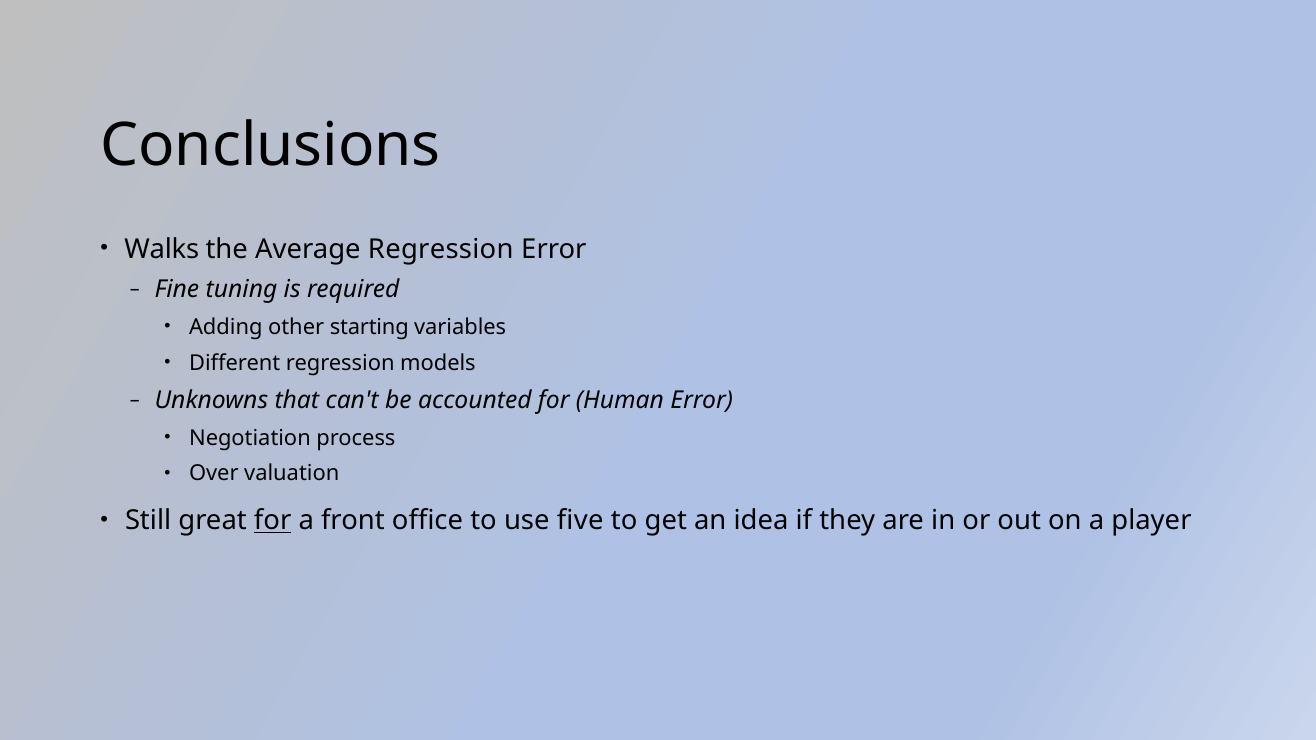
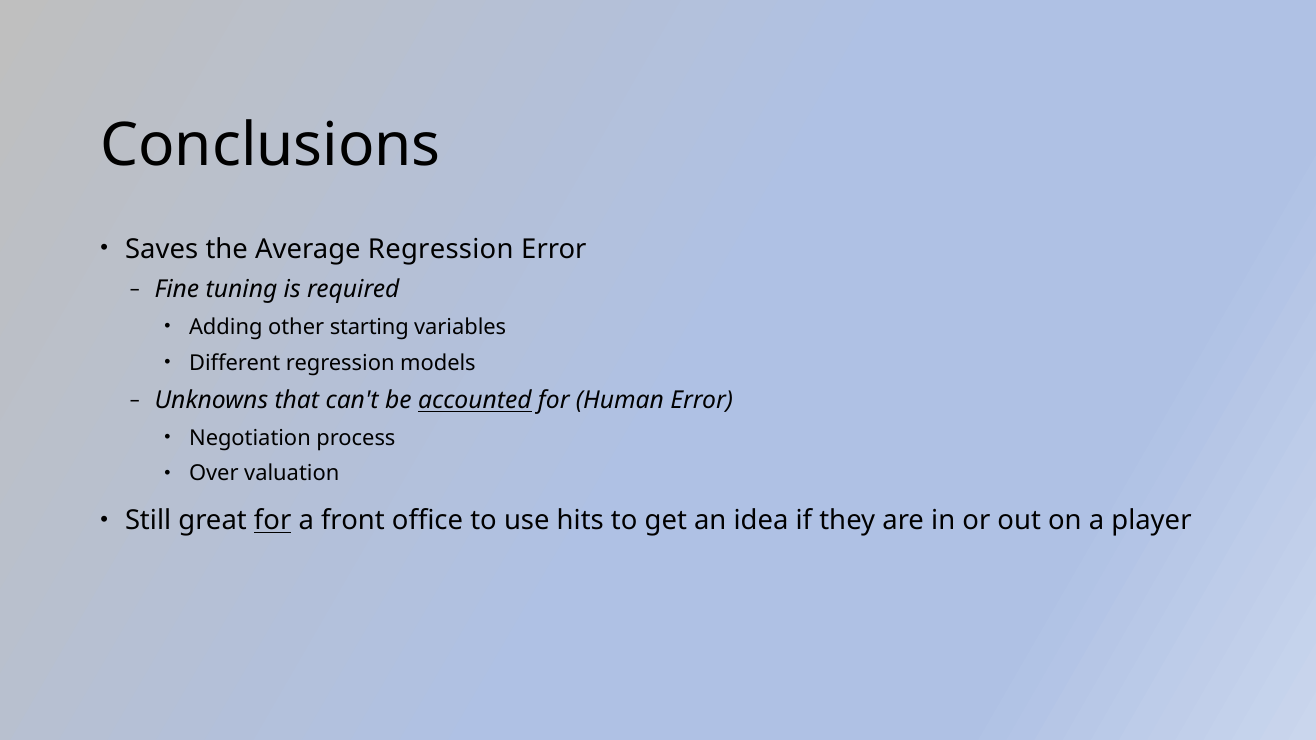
Walks: Walks -> Saves
accounted underline: none -> present
five: five -> hits
